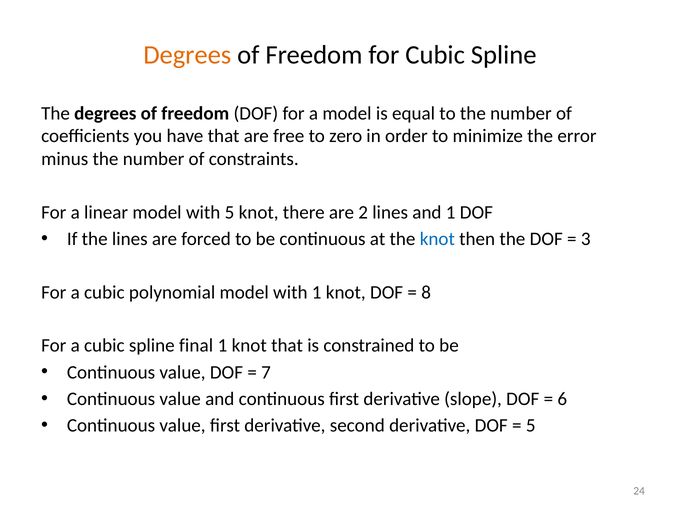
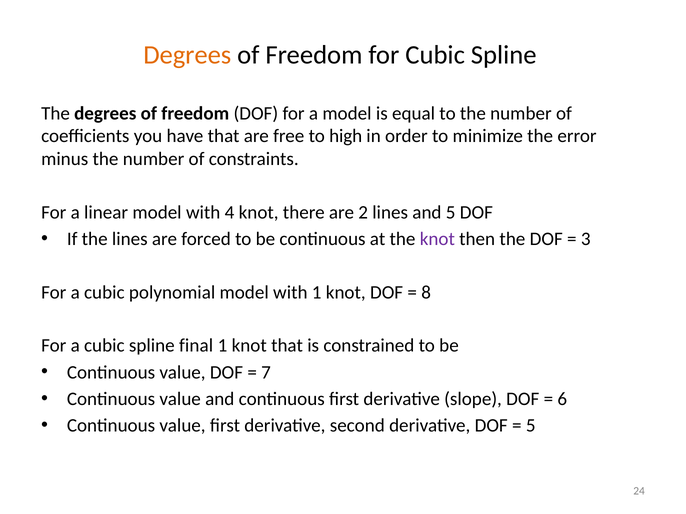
zero: zero -> high
with 5: 5 -> 4
and 1: 1 -> 5
knot at (437, 239) colour: blue -> purple
